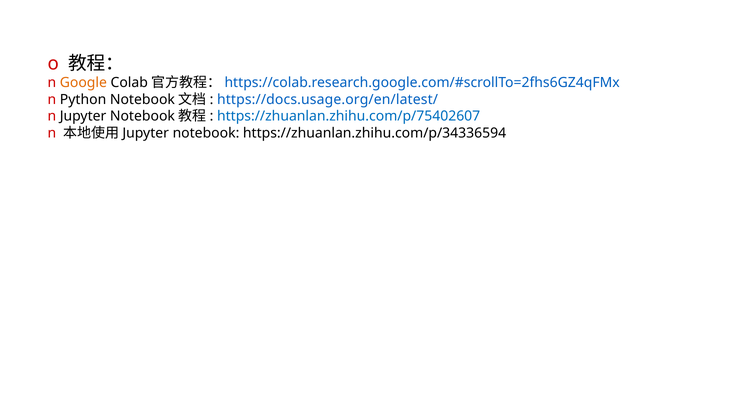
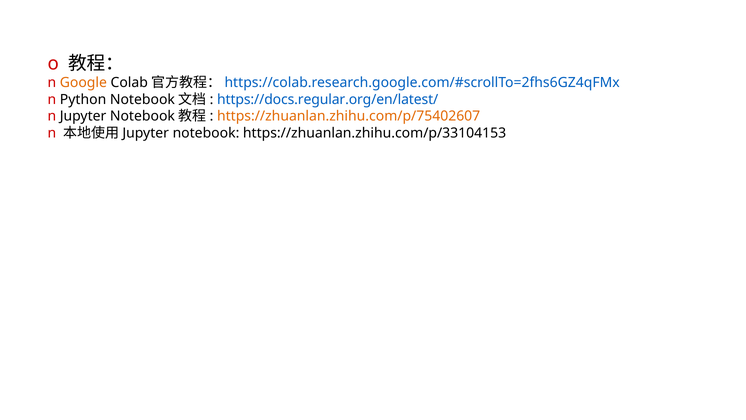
https://docs.usage.org/en/latest/: https://docs.usage.org/en/latest/ -> https://docs.regular.org/en/latest/
https://zhuanlan.zhihu.com/p/75402607 colour: blue -> orange
https://zhuanlan.zhihu.com/p/34336594: https://zhuanlan.zhihu.com/p/34336594 -> https://zhuanlan.zhihu.com/p/33104153
